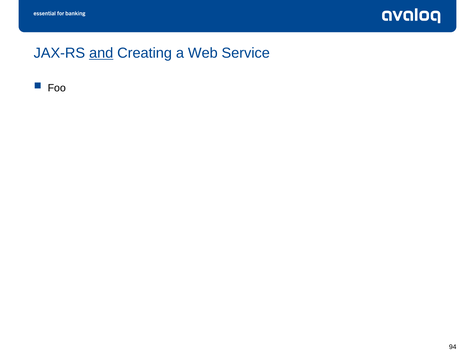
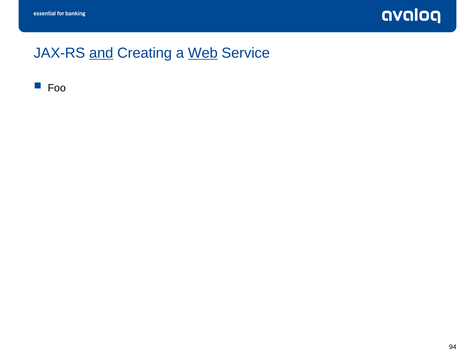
Web underline: none -> present
